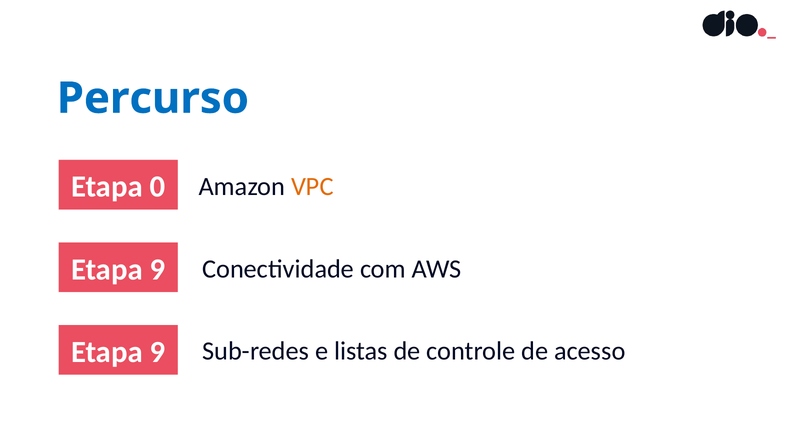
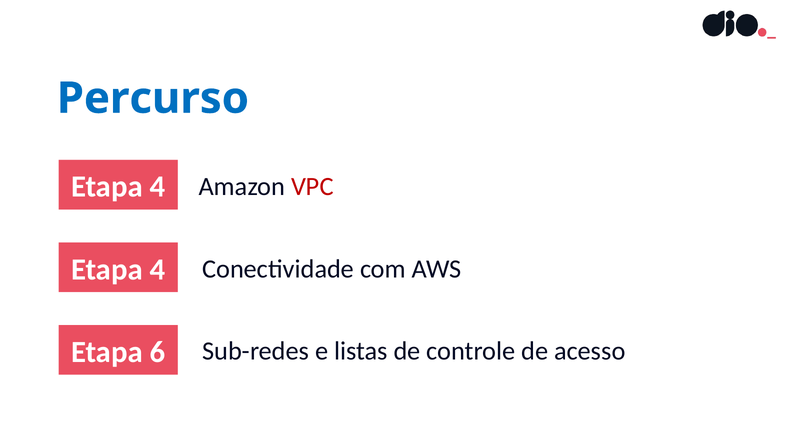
0 at (157, 187): 0 -> 4
VPC colour: orange -> red
9 at (157, 270): 9 -> 4
9 at (157, 352): 9 -> 6
